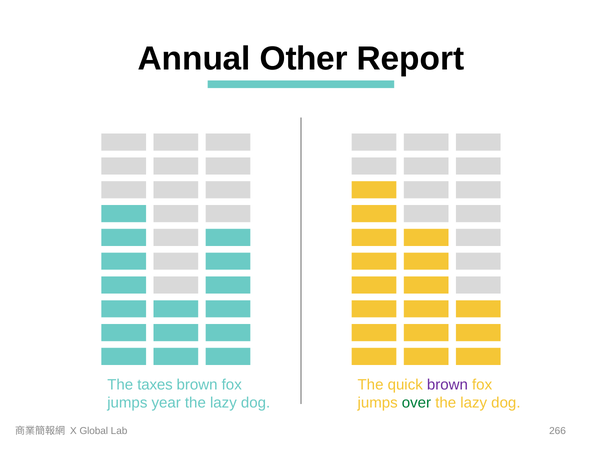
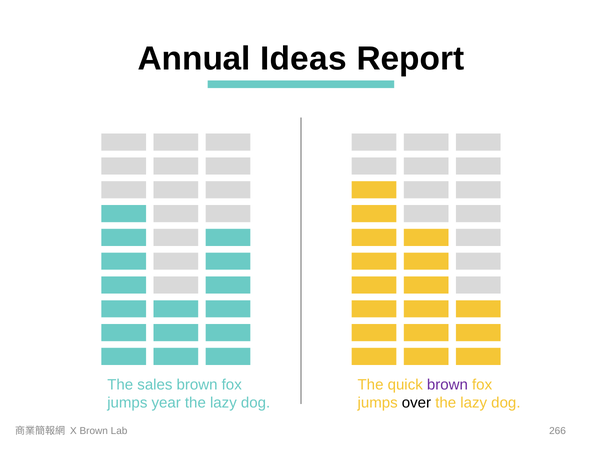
Other: Other -> Ideas
taxes: taxes -> sales
over colour: green -> black
X Global: Global -> Brown
